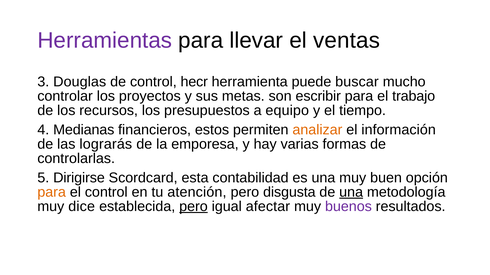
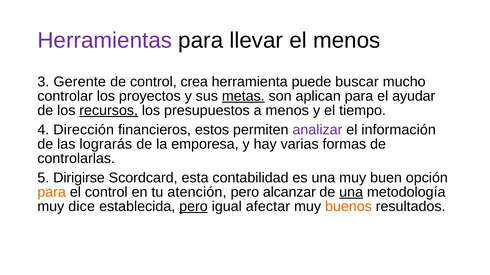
el ventas: ventas -> menos
Douglas: Douglas -> Gerente
hecr: hecr -> crea
metas underline: none -> present
escribir: escribir -> aplican
trabajo: trabajo -> ayudar
recursos underline: none -> present
a equipo: equipo -> menos
Medianas: Medianas -> Dirección
analizar colour: orange -> purple
disgusta: disgusta -> alcanzar
buenos colour: purple -> orange
